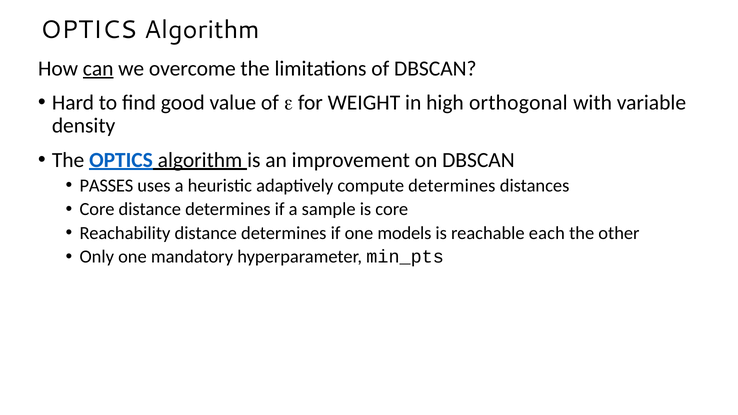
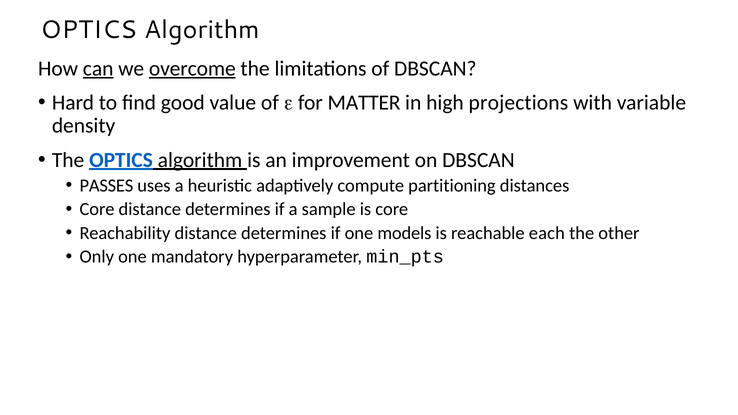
overcome underline: none -> present
WEIGHT: WEIGHT -> MATTER
orthogonal: orthogonal -> projections
compute determines: determines -> partitioning
